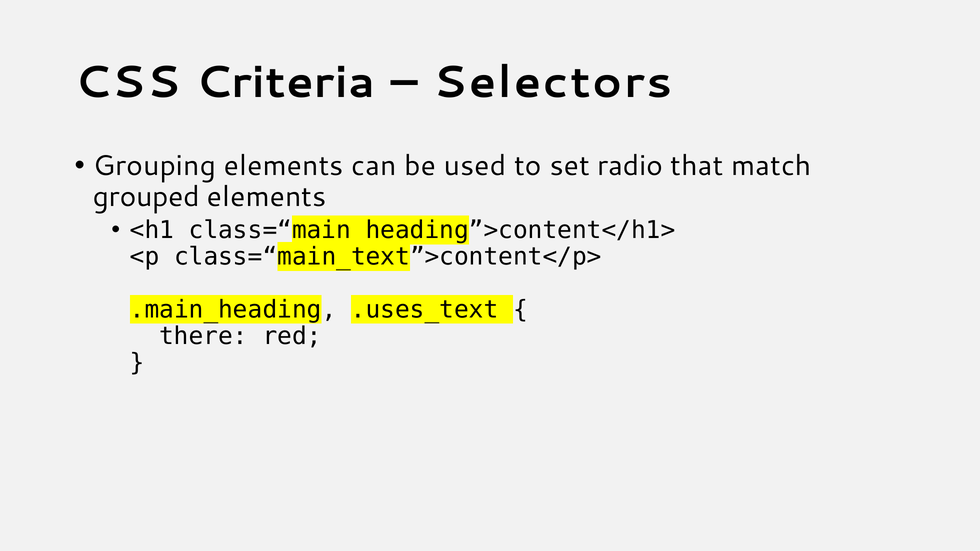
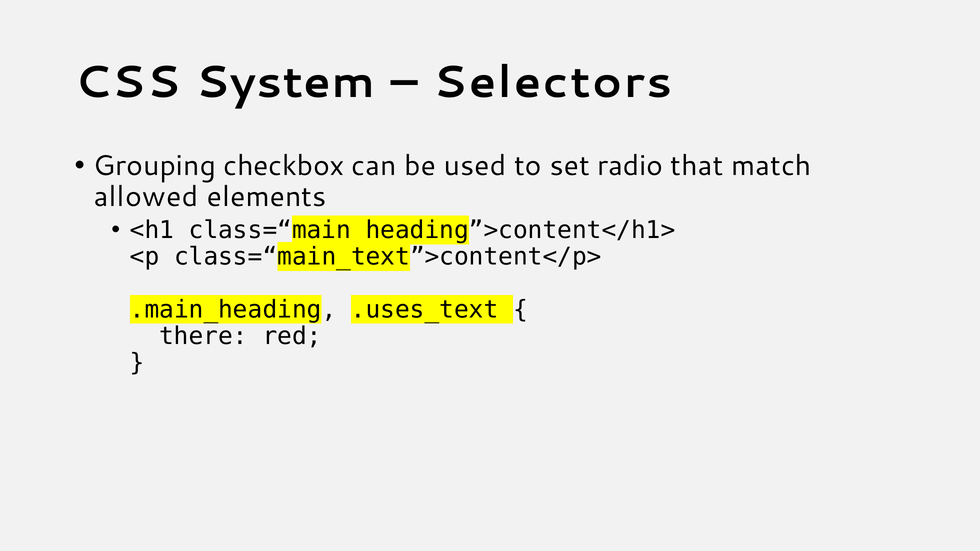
Criteria: Criteria -> System
Grouping elements: elements -> checkbox
grouped: grouped -> allowed
